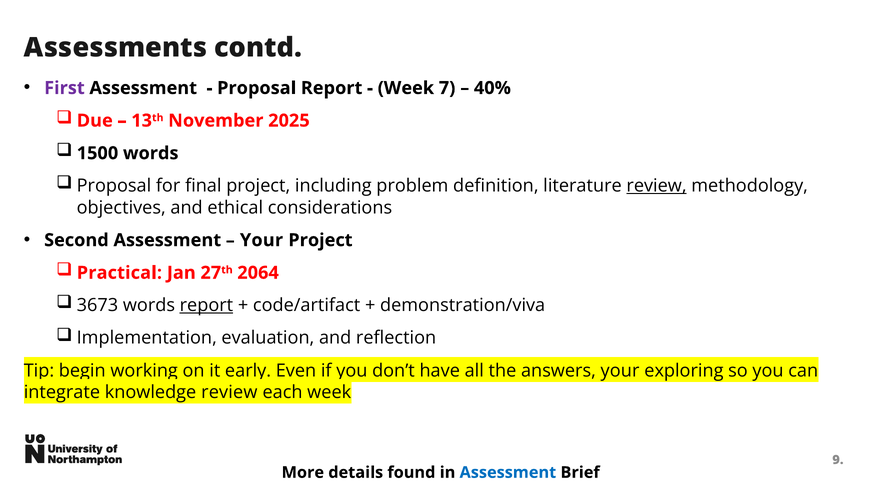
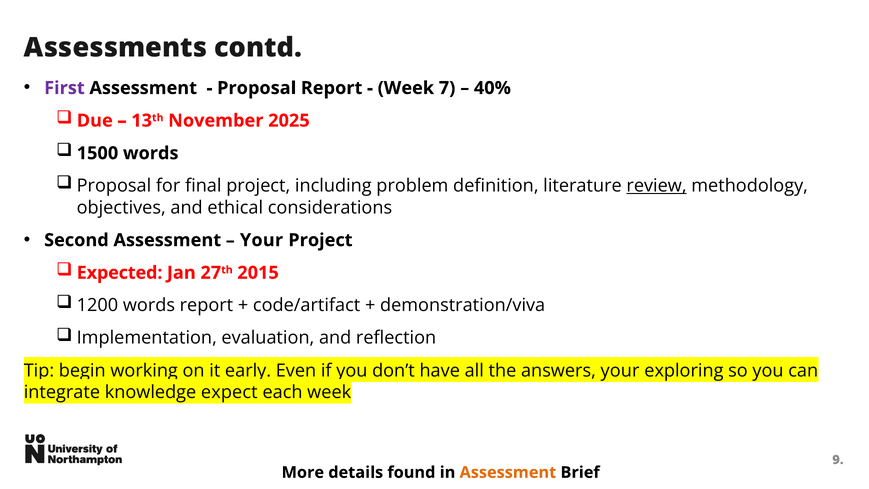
Practical: Practical -> Expected
2064: 2064 -> 2015
3673: 3673 -> 1200
report at (206, 305) underline: present -> none
knowledge review: review -> expect
Assessment at (508, 472) colour: blue -> orange
